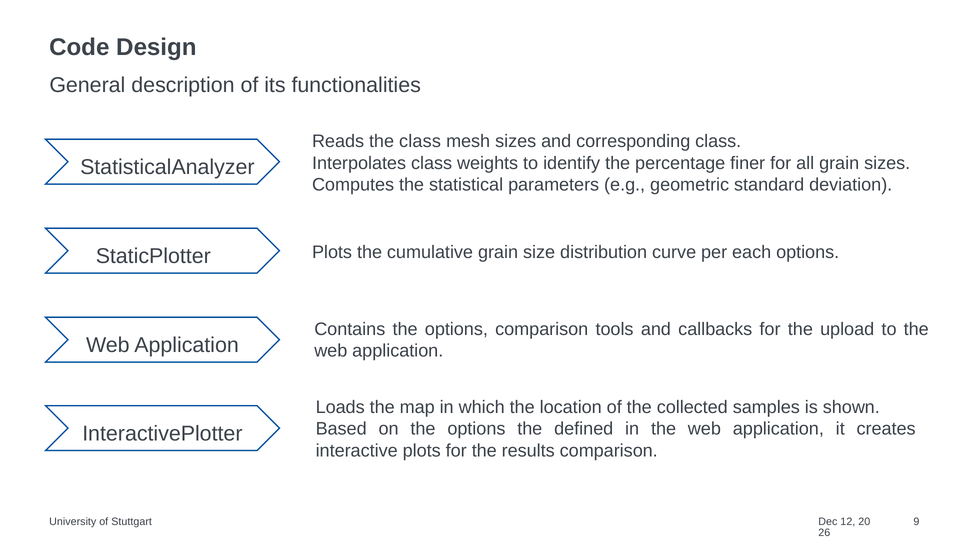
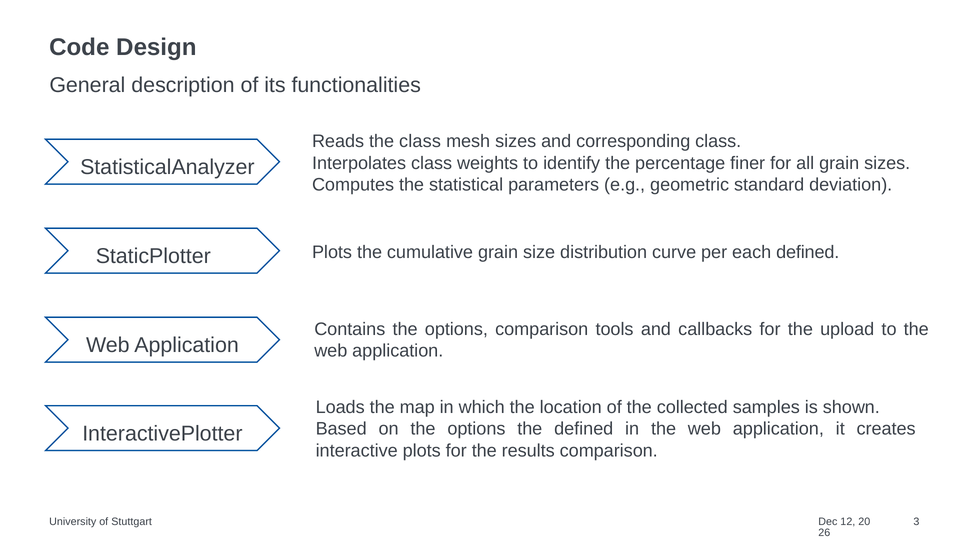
each options: options -> defined
9: 9 -> 3
